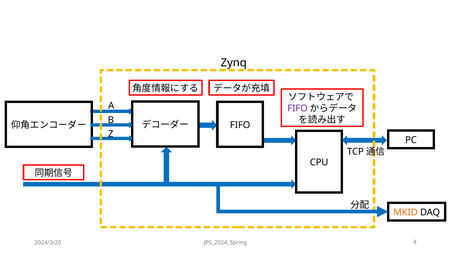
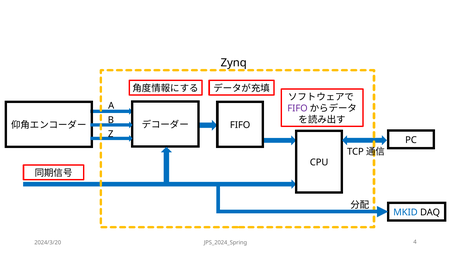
MKID colour: orange -> blue
